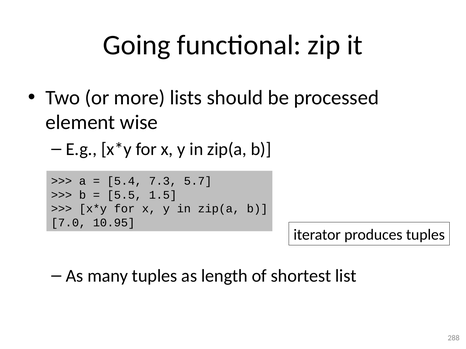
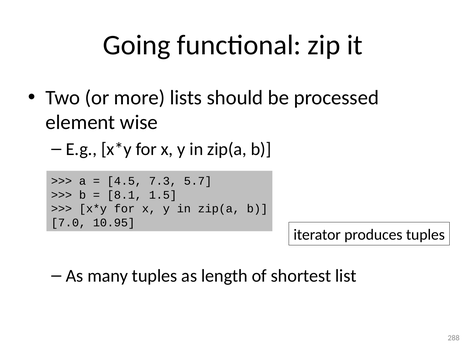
5.4: 5.4 -> 4.5
5.5: 5.5 -> 8.1
